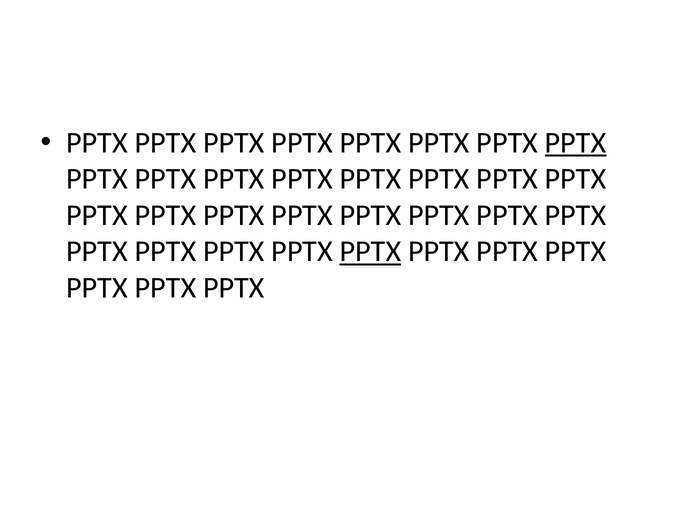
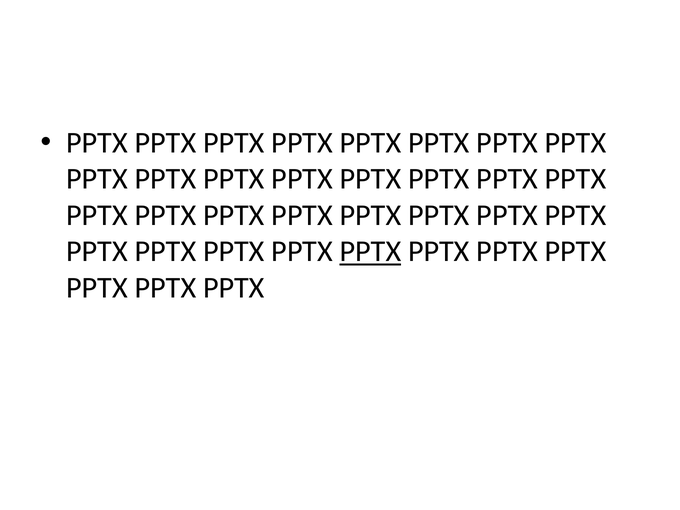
PPTX at (576, 143) underline: present -> none
